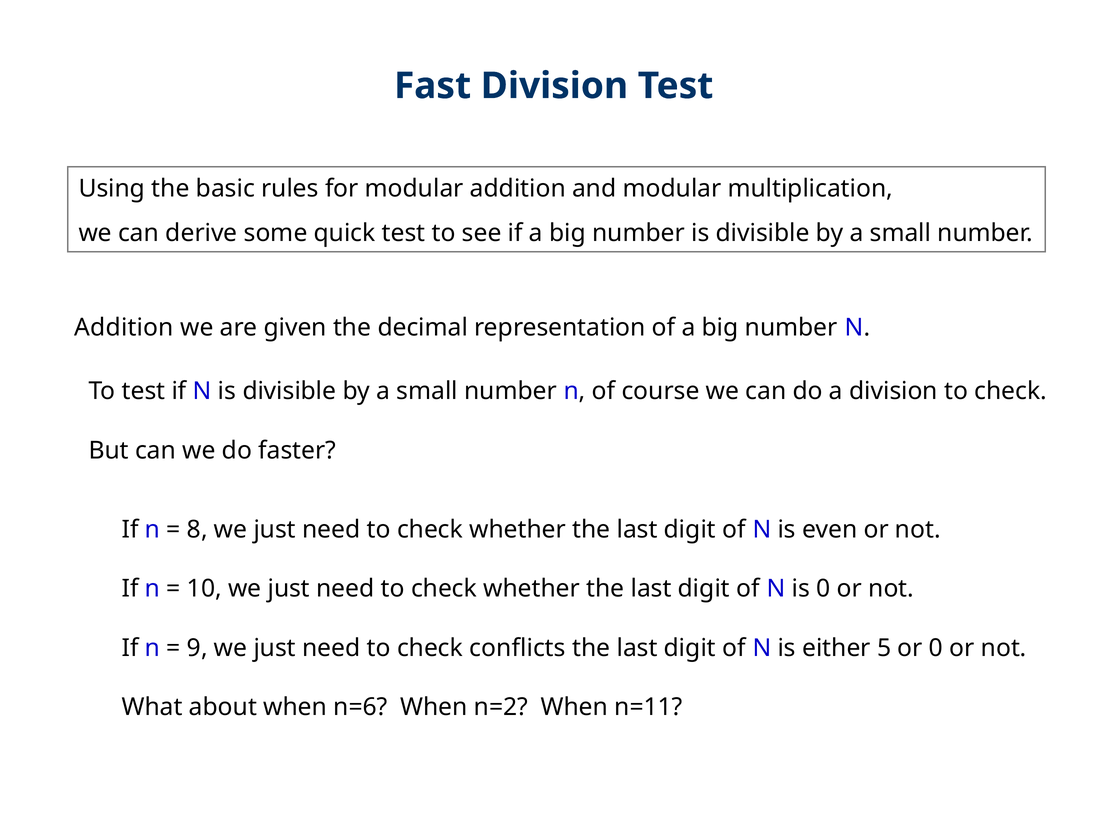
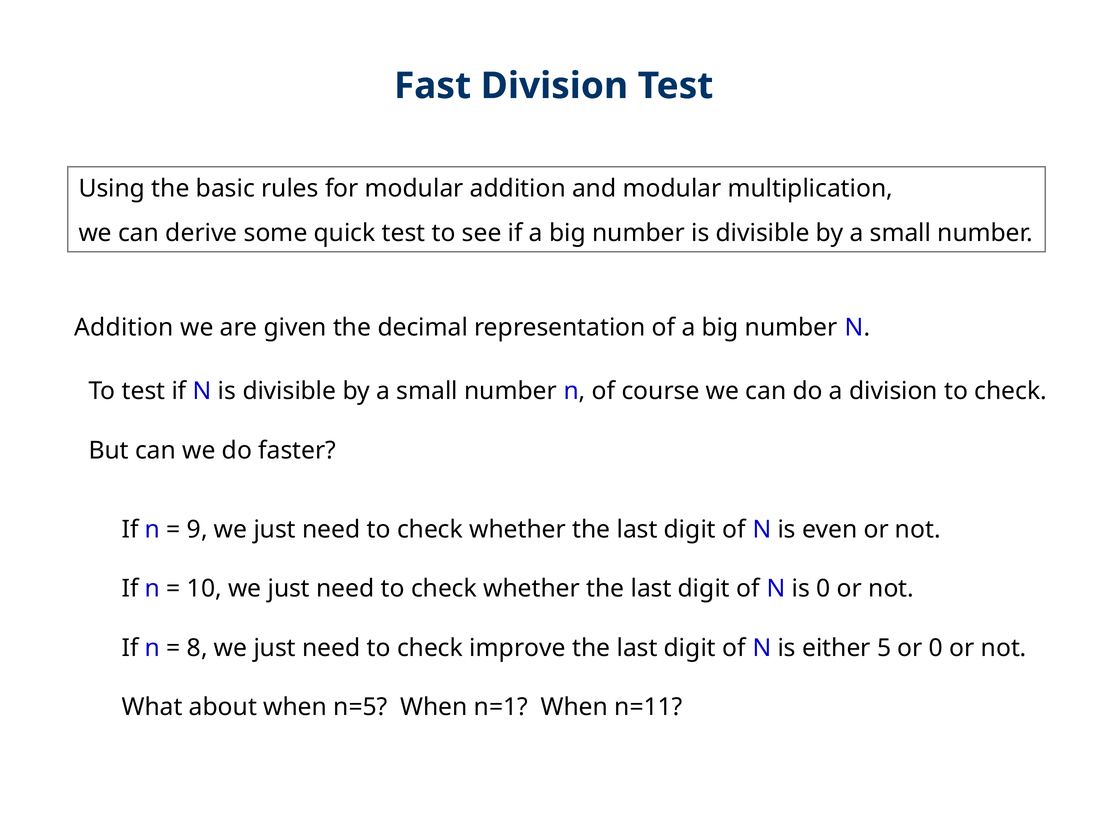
8: 8 -> 9
9: 9 -> 8
conflicts: conflicts -> improve
n=6: n=6 -> n=5
n=2: n=2 -> n=1
